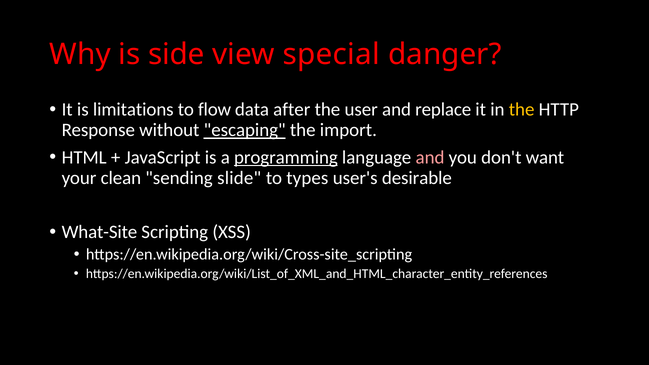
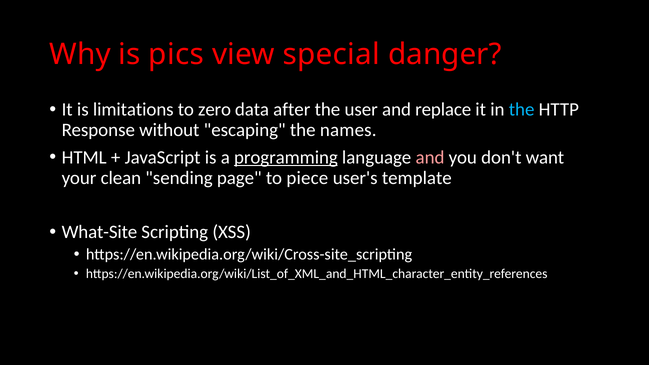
side: side -> pics
flow: flow -> zero
the at (522, 110) colour: yellow -> light blue
escaping underline: present -> none
import: import -> names
slide: slide -> page
types: types -> piece
desirable: desirable -> template
